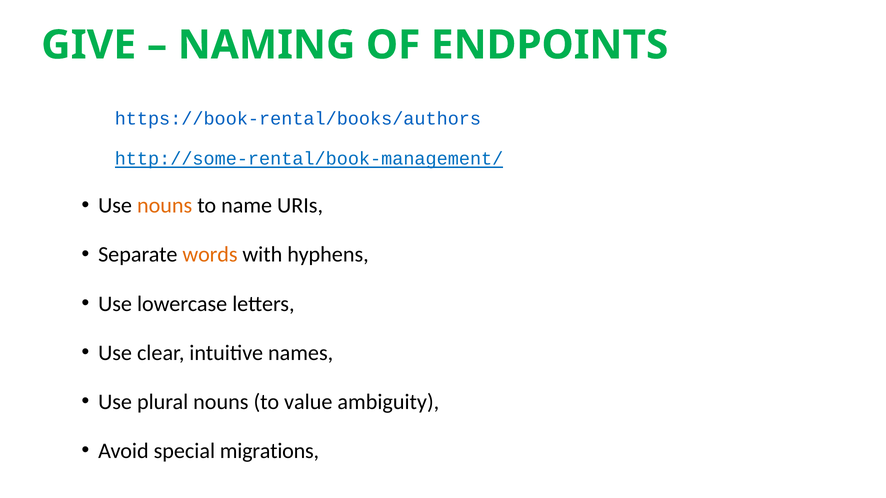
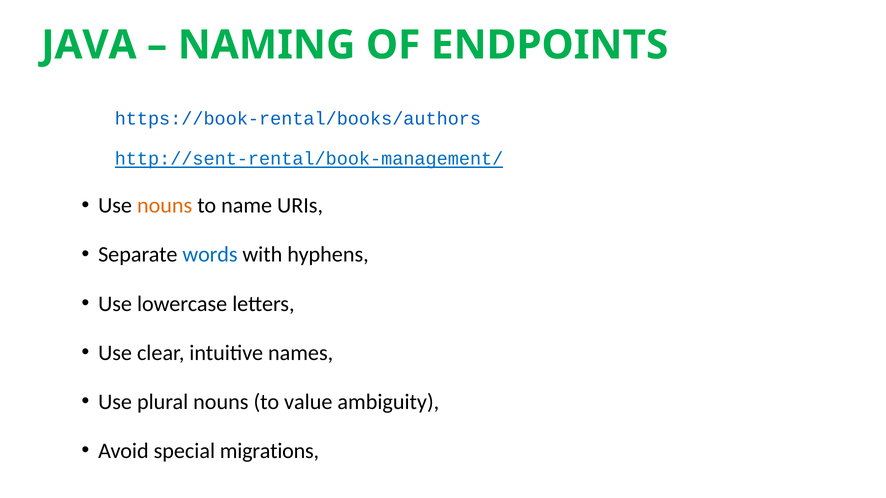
GIVE: GIVE -> JAVA
http://some-rental/book-management/: http://some-rental/book-management/ -> http://sent-rental/book-management/
words colour: orange -> blue
